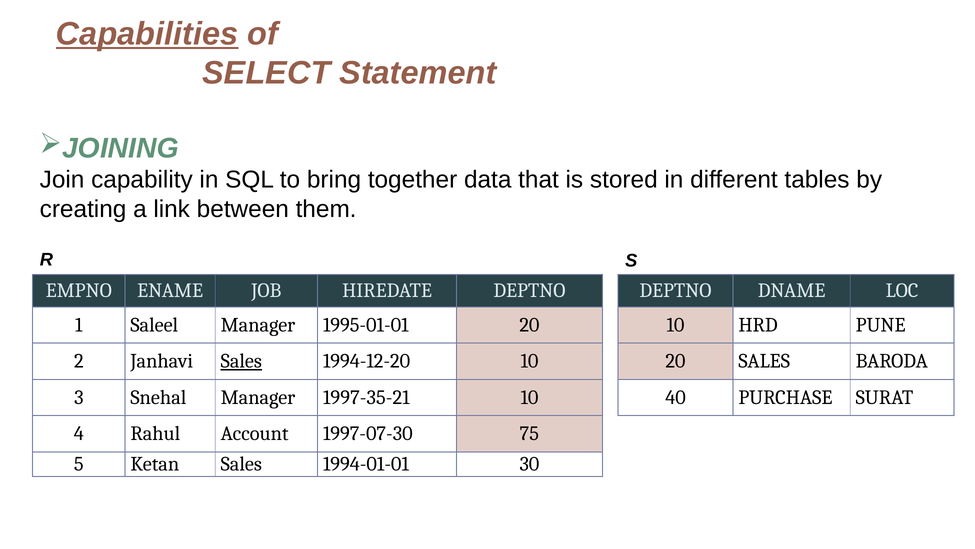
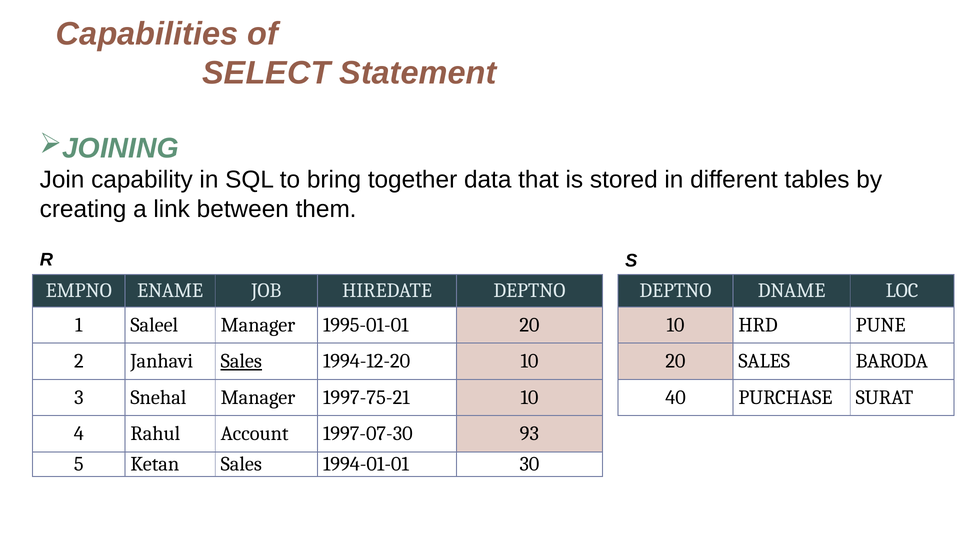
Capabilities underline: present -> none
1997-35-21: 1997-35-21 -> 1997-75-21
75: 75 -> 93
